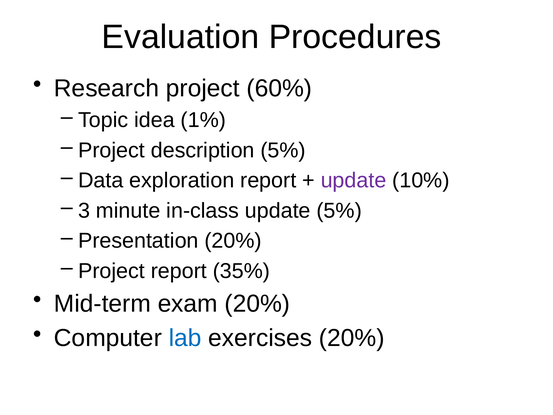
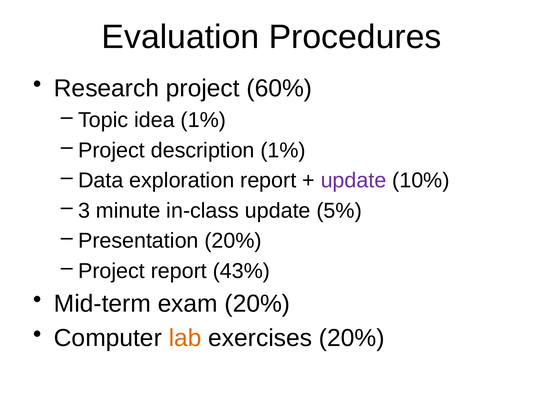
description 5%: 5% -> 1%
35%: 35% -> 43%
lab colour: blue -> orange
